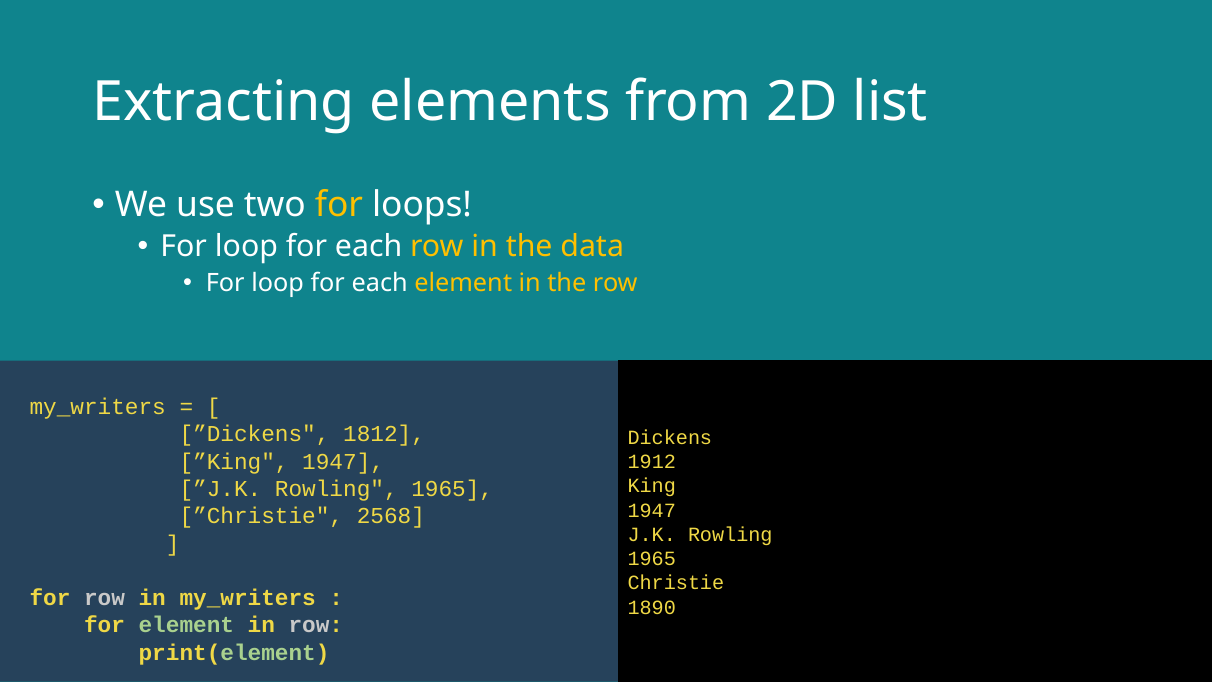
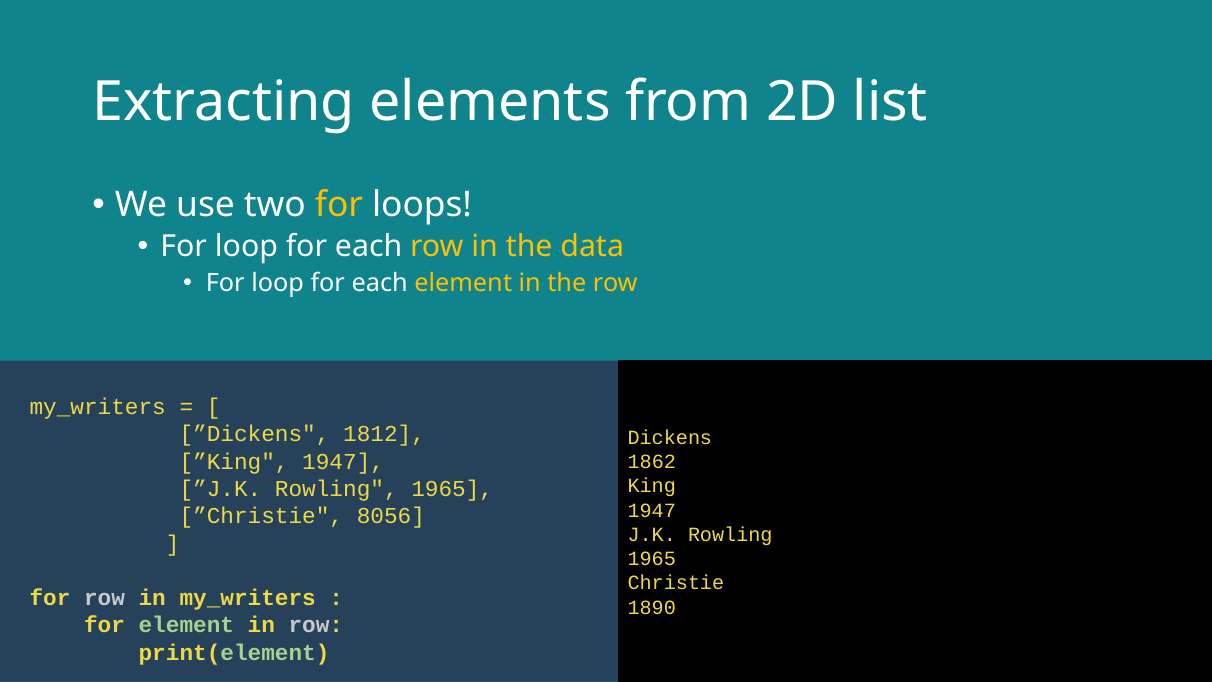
1912: 1912 -> 1862
2568: 2568 -> 8056
